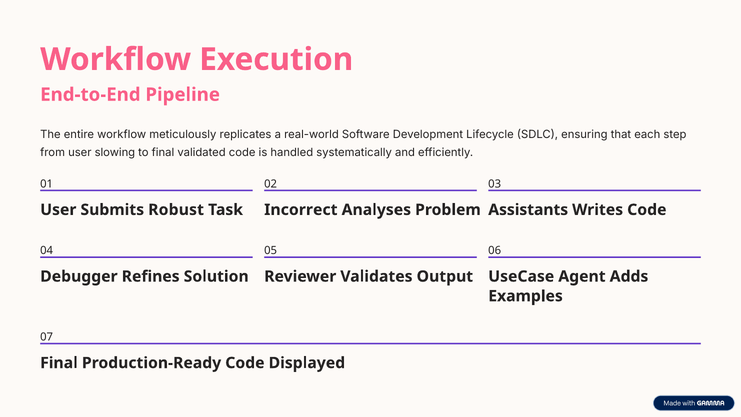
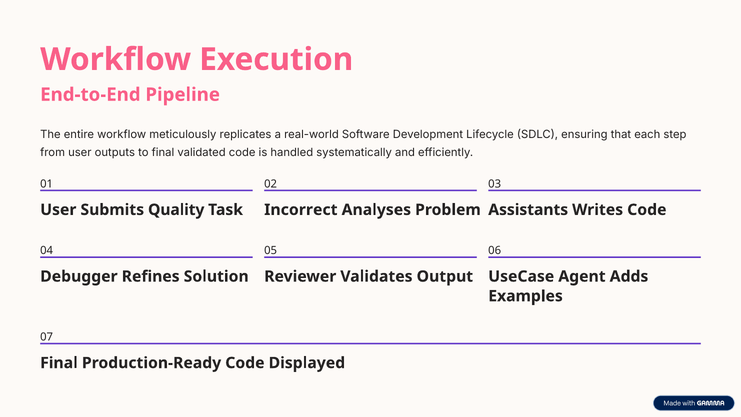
slowing: slowing -> outputs
Robust: Robust -> Quality
